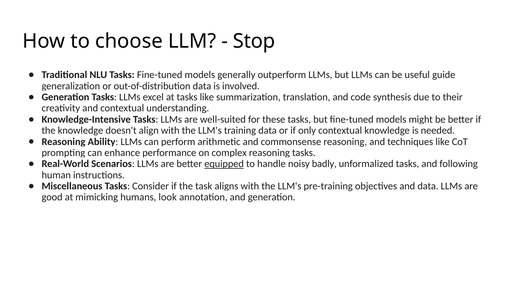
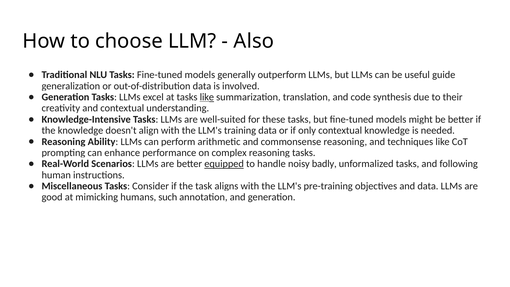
Stop: Stop -> Also
like at (207, 97) underline: none -> present
look: look -> such
